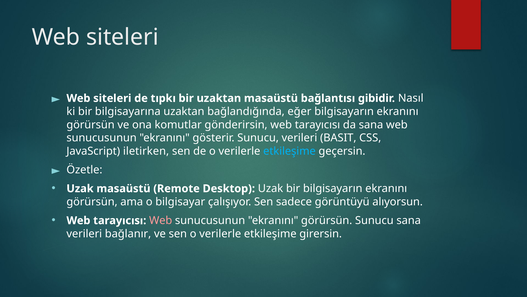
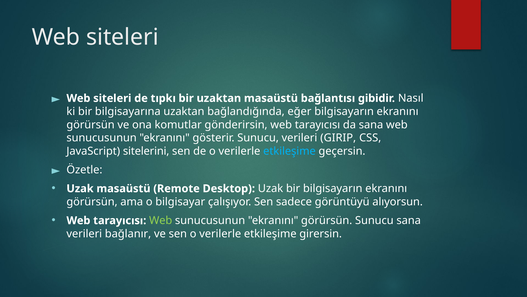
BASIT: BASIT -> GIRIP
iletirken: iletirken -> sitelerini
Web at (161, 220) colour: pink -> light green
